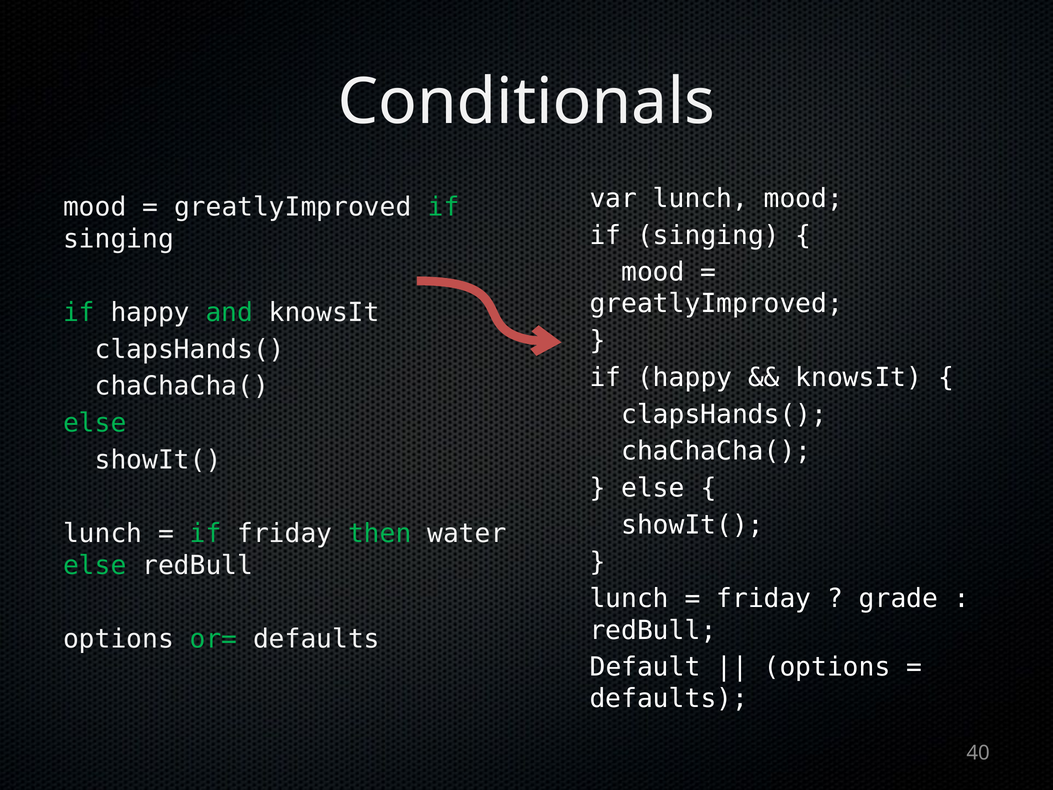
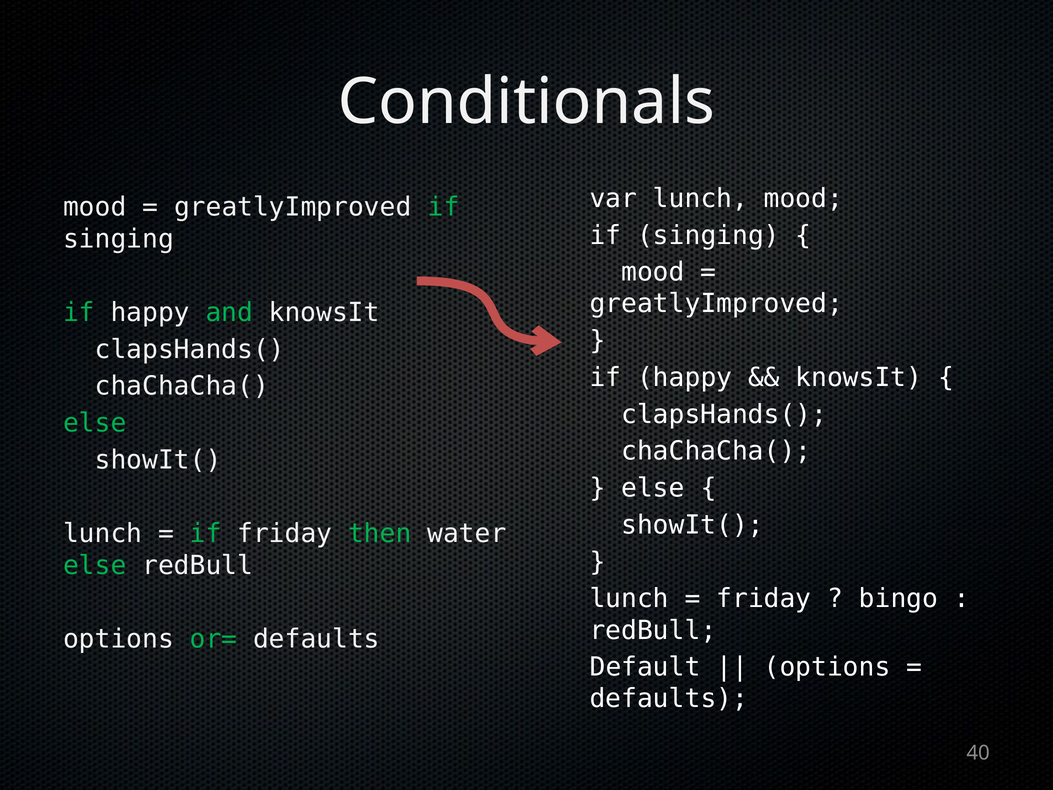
grade: grade -> bingo
